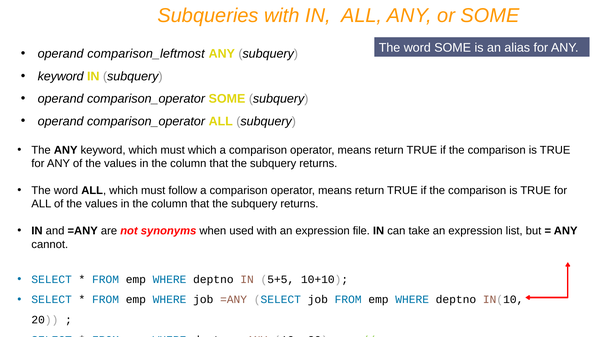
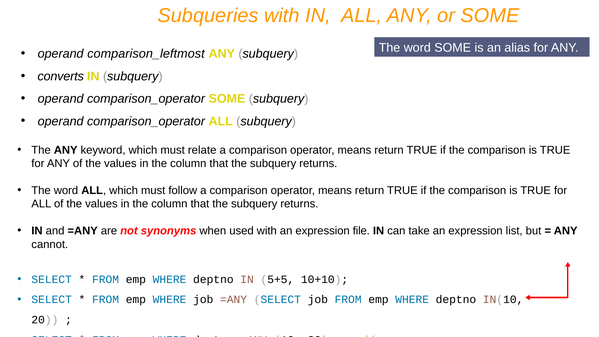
keyword at (61, 76): keyword -> converts
must which: which -> relate
